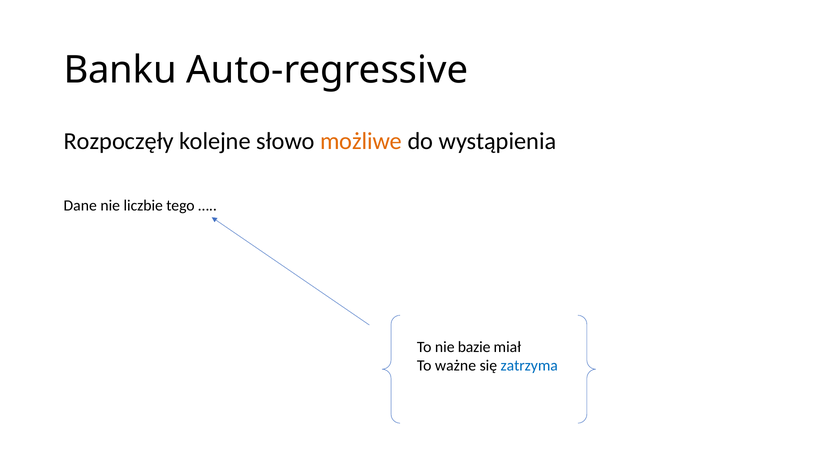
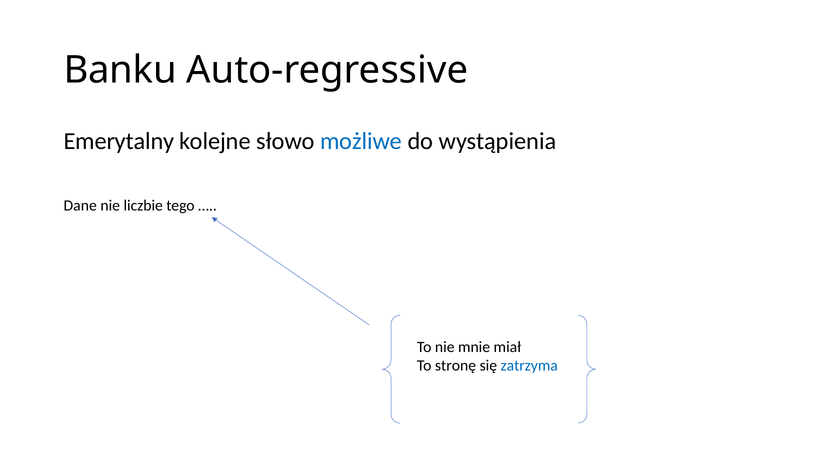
Rozpoczęły: Rozpoczęły -> Emerytalny
możliwe colour: orange -> blue
bazie: bazie -> mnie
ważne: ważne -> stronę
